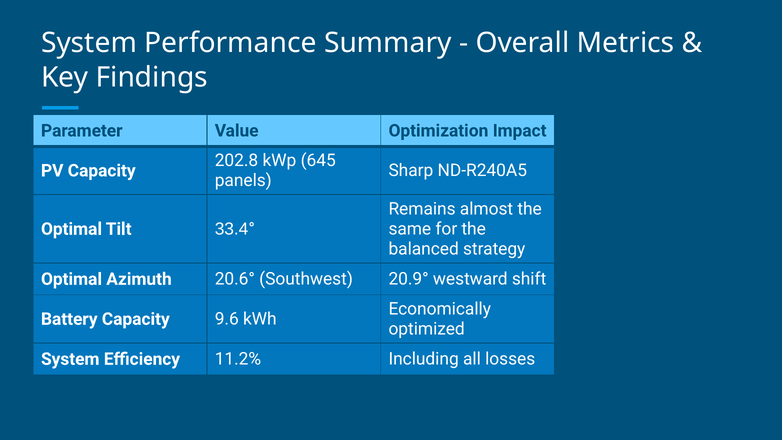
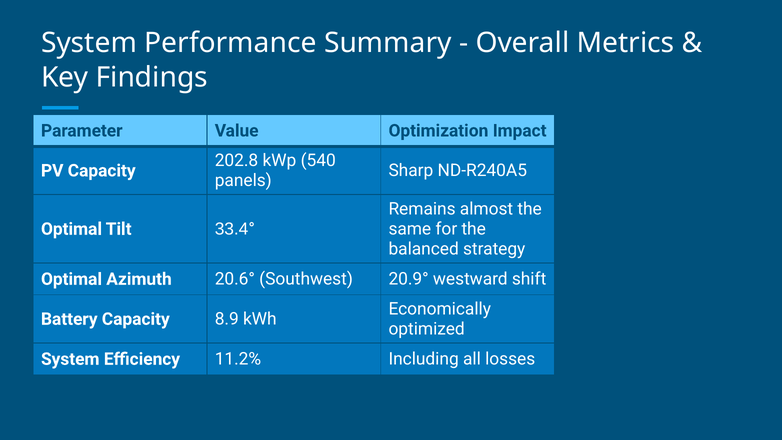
645: 645 -> 540
9.6: 9.6 -> 8.9
